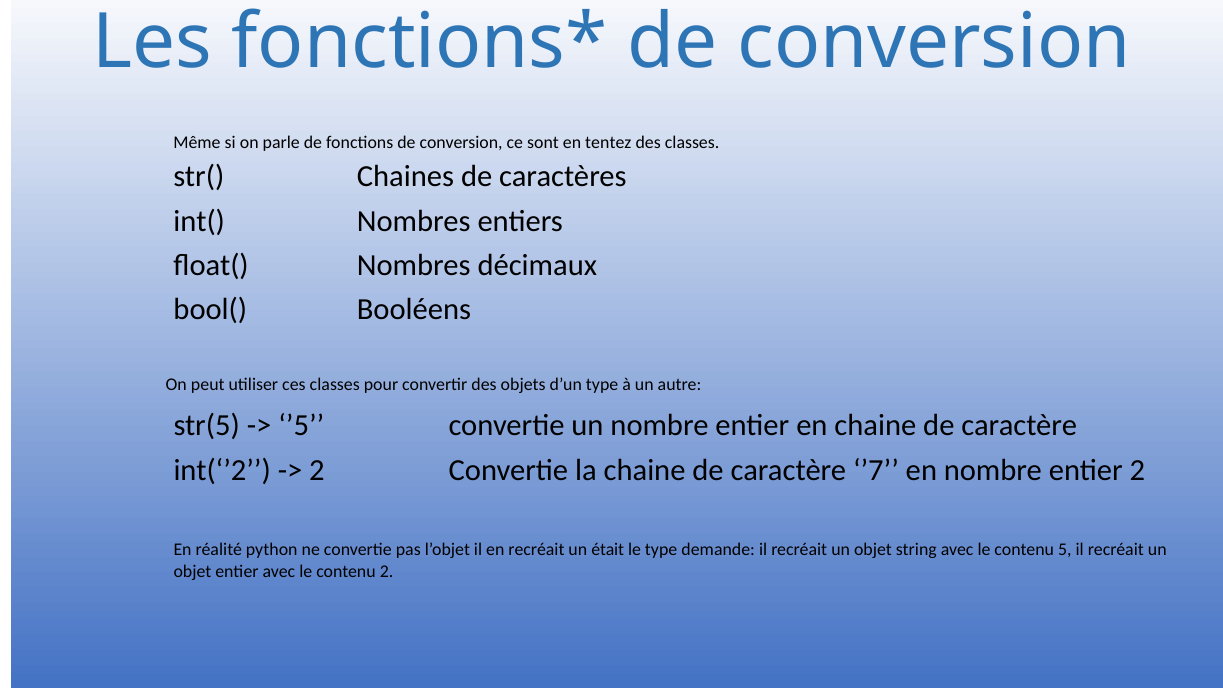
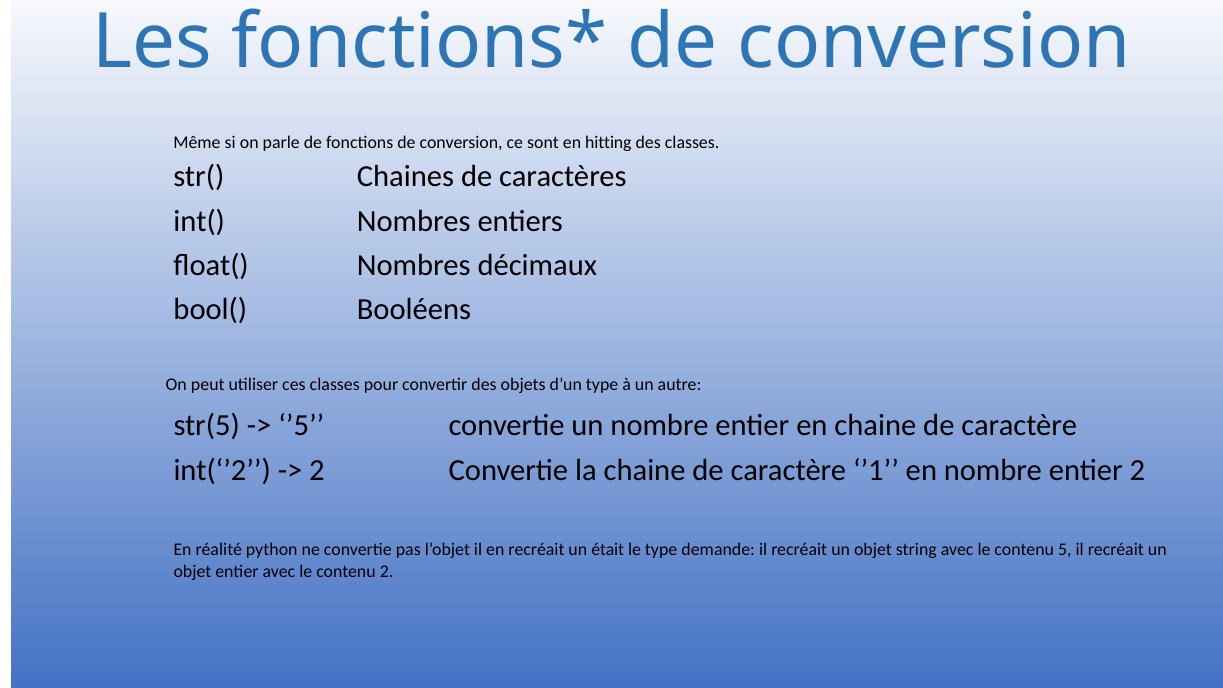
tentez: tentez -> hitting
’7: ’7 -> ’1
